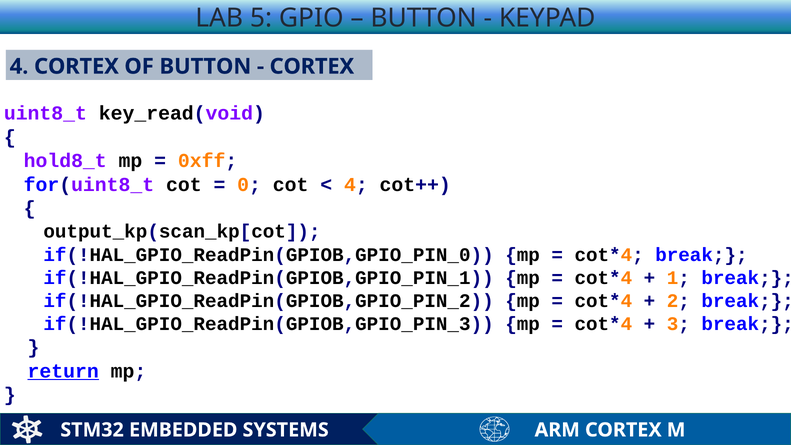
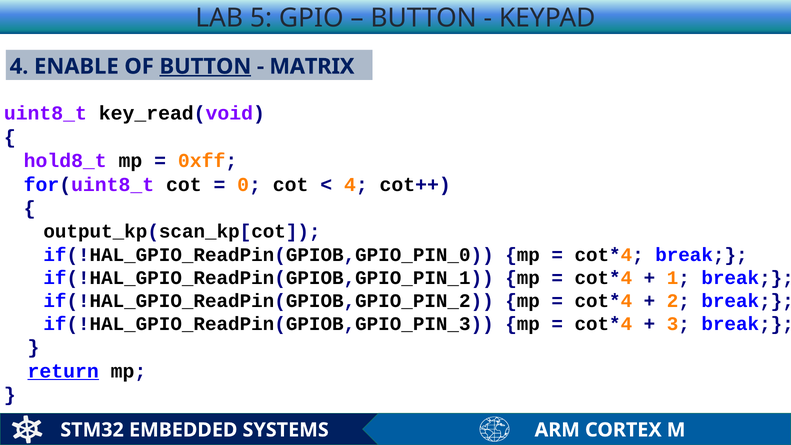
4 CORTEX: CORTEX -> ENABLE
BUTTON at (205, 66) underline: none -> present
CORTEX at (312, 66): CORTEX -> MATRIX
